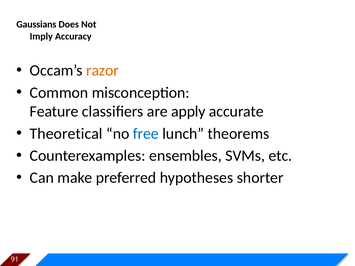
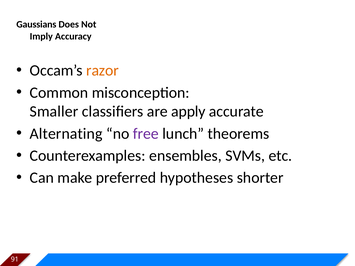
Feature: Feature -> Smaller
Theoretical: Theoretical -> Alternating
free colour: blue -> purple
